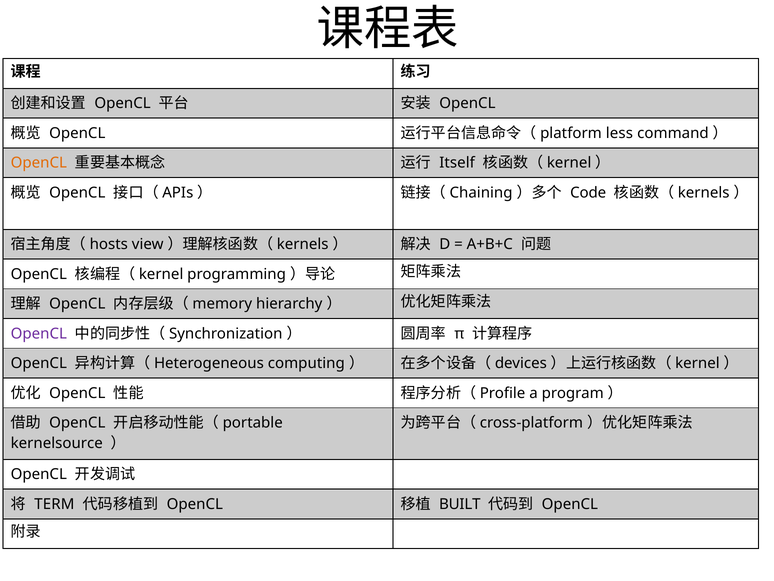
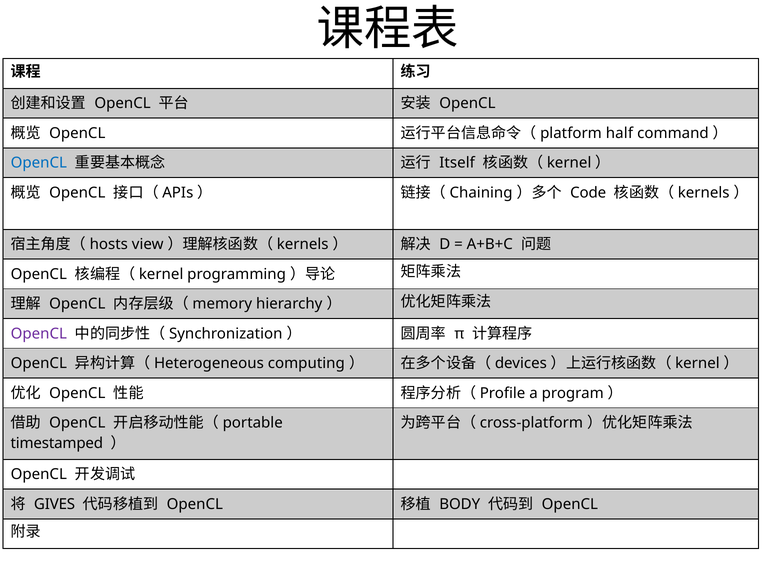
less: less -> half
OpenCL at (39, 163) colour: orange -> blue
kernelsource: kernelsource -> timestamped
TERM: TERM -> GIVES
BUILT: BUILT -> BODY
